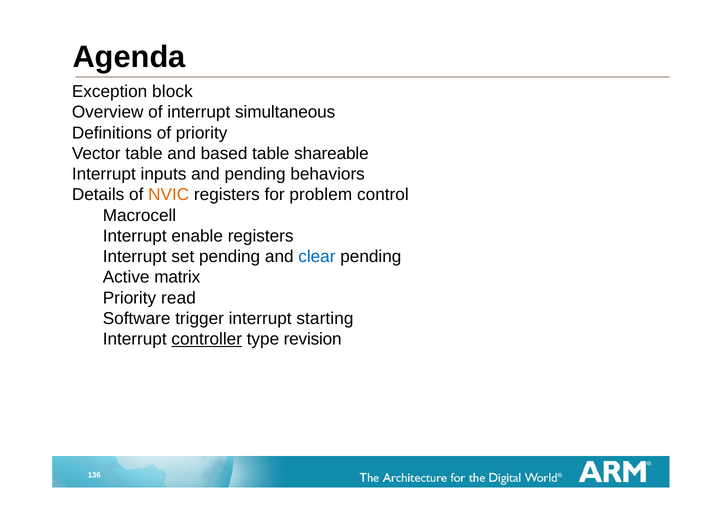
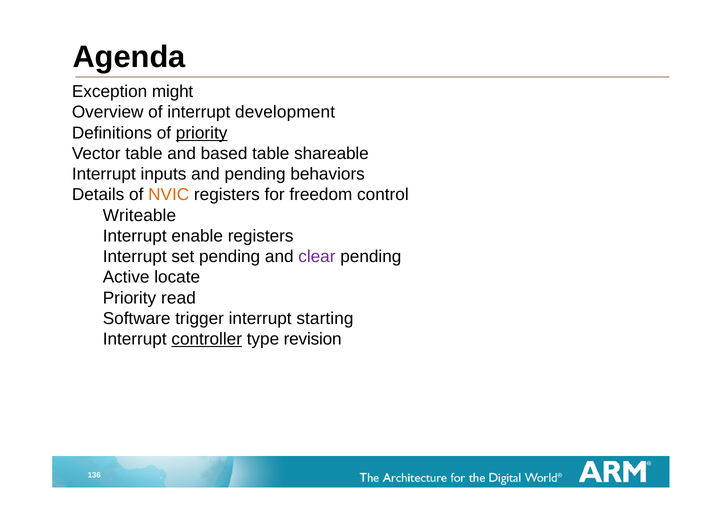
block: block -> might
simultaneous: simultaneous -> development
priority at (202, 133) underline: none -> present
problem: problem -> freedom
Macrocell: Macrocell -> Writeable
clear colour: blue -> purple
matrix: matrix -> locate
